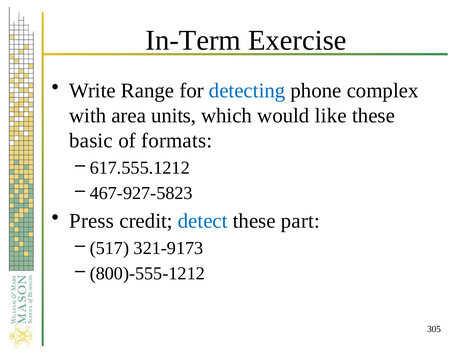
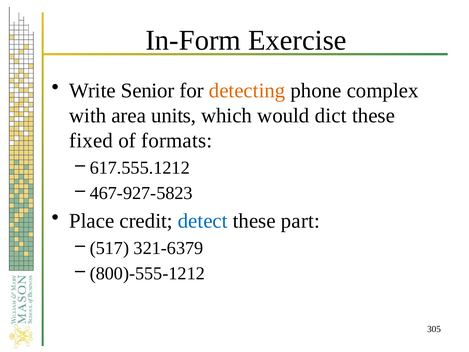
In-Term: In-Term -> In-Form
Range: Range -> Senior
detecting colour: blue -> orange
like: like -> dict
basic: basic -> fixed
Press: Press -> Place
321-9173: 321-9173 -> 321-6379
